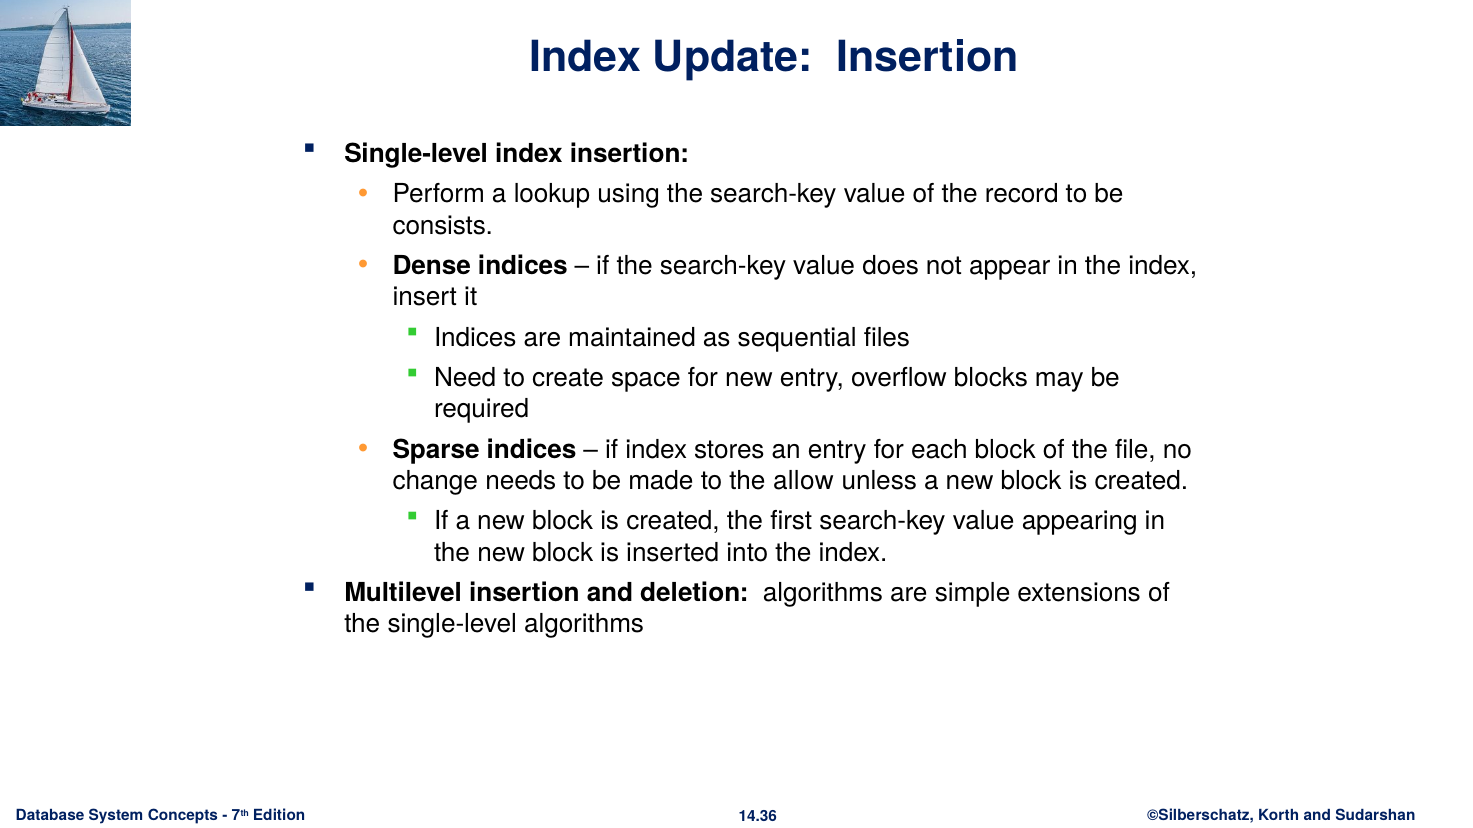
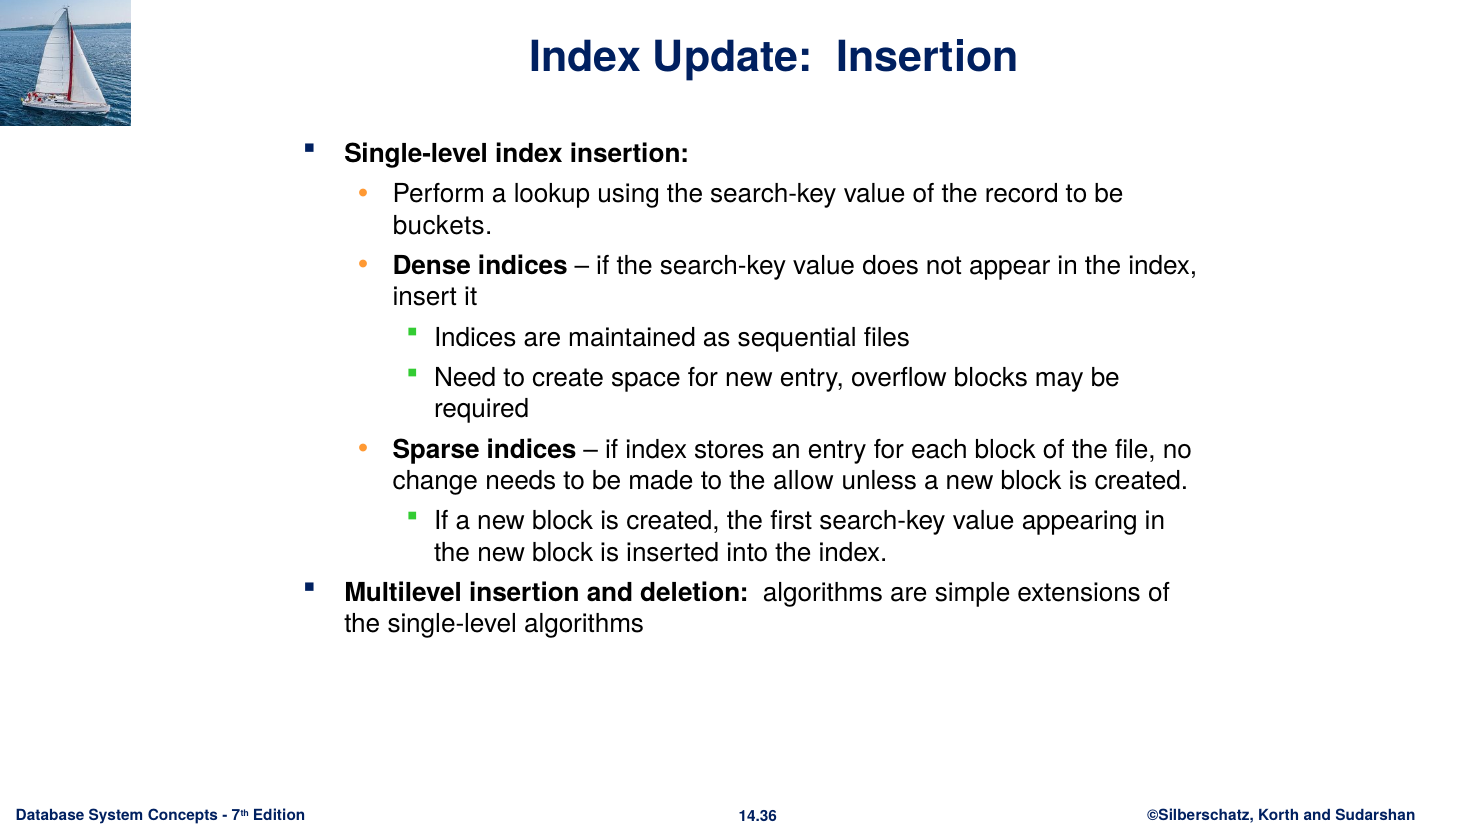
consists: consists -> buckets
